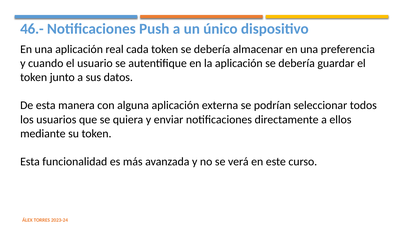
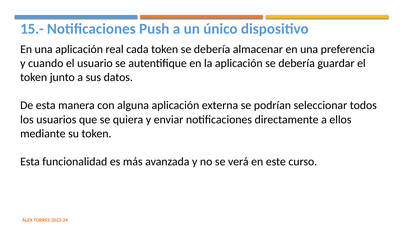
46.-: 46.- -> 15.-
